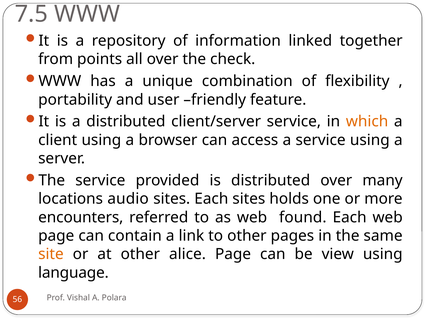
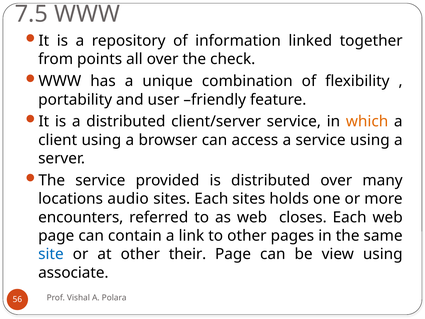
found: found -> closes
site colour: orange -> blue
alice: alice -> their
language: language -> associate
